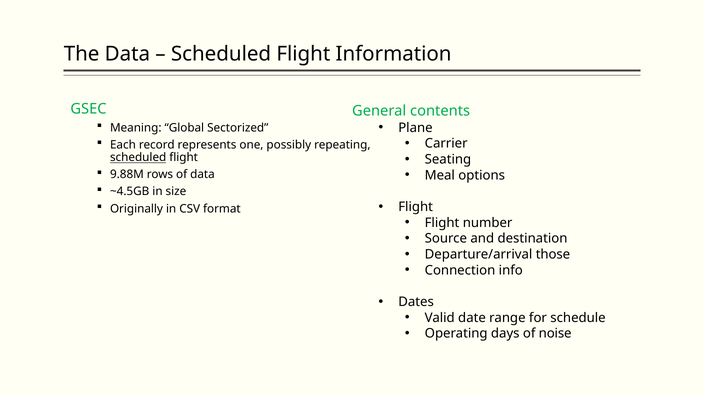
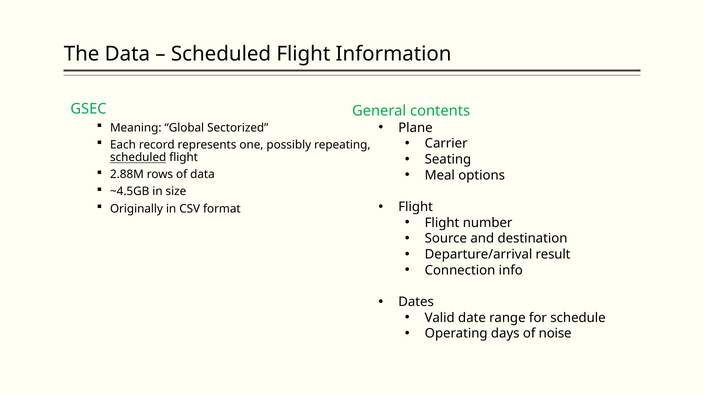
9.88M: 9.88M -> 2.88M
those: those -> result
